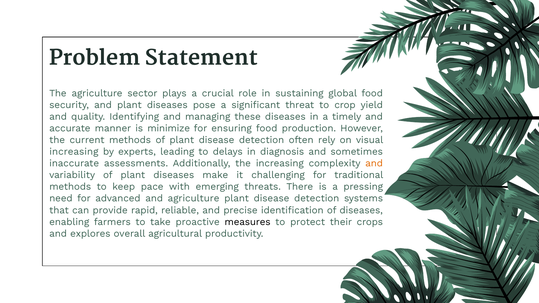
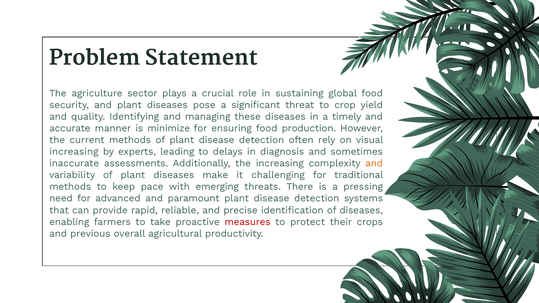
and agriculture: agriculture -> paramount
measures colour: black -> red
explores: explores -> previous
